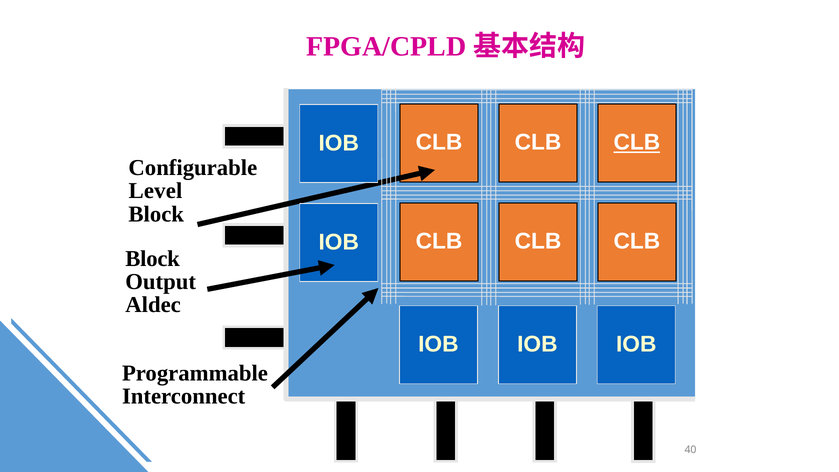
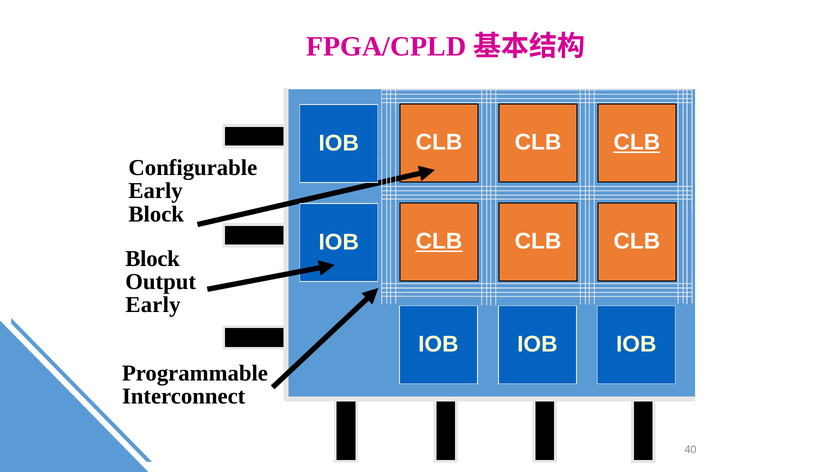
Level at (155, 191): Level -> Early
CLB at (439, 241) underline: none -> present
Aldec at (153, 305): Aldec -> Early
